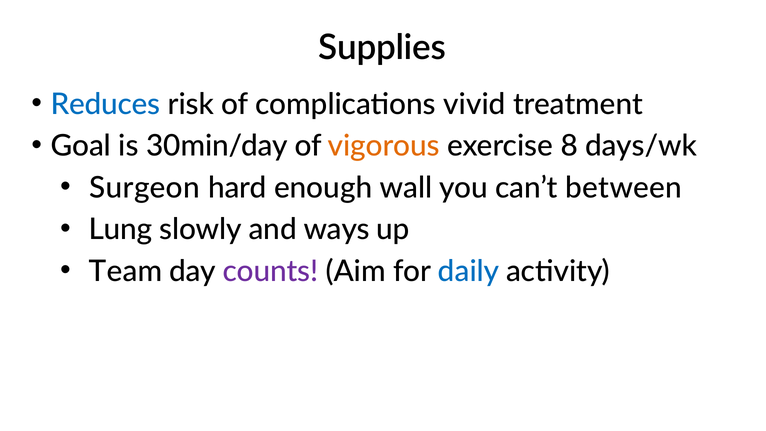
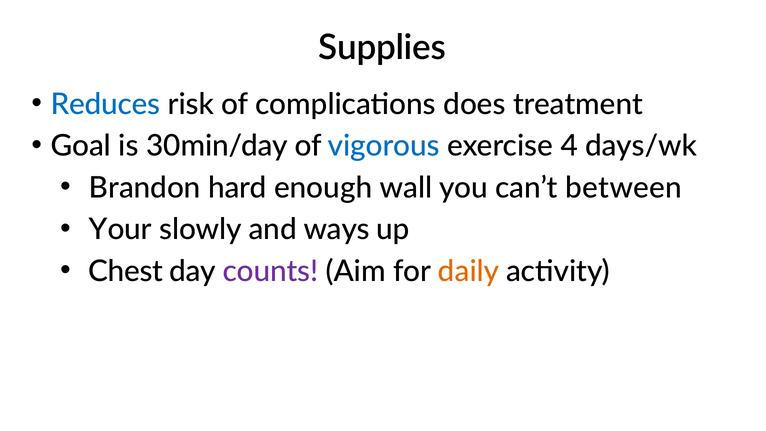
vivid: vivid -> does
vigorous colour: orange -> blue
8: 8 -> 4
Surgeon: Surgeon -> Brandon
Lung: Lung -> Your
Team: Team -> Chest
daily colour: blue -> orange
